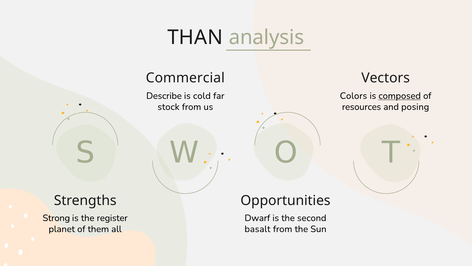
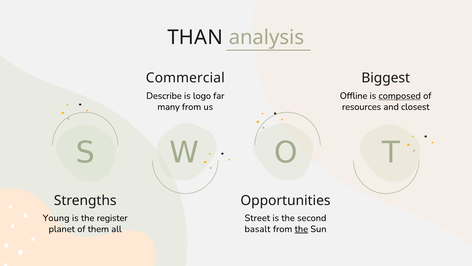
Vectors: Vectors -> Biggest
cold: cold -> logo
Colors: Colors -> Offline
stock: stock -> many
posing: posing -> closest
Strong: Strong -> Young
Dwarf: Dwarf -> Street
the at (301, 229) underline: none -> present
